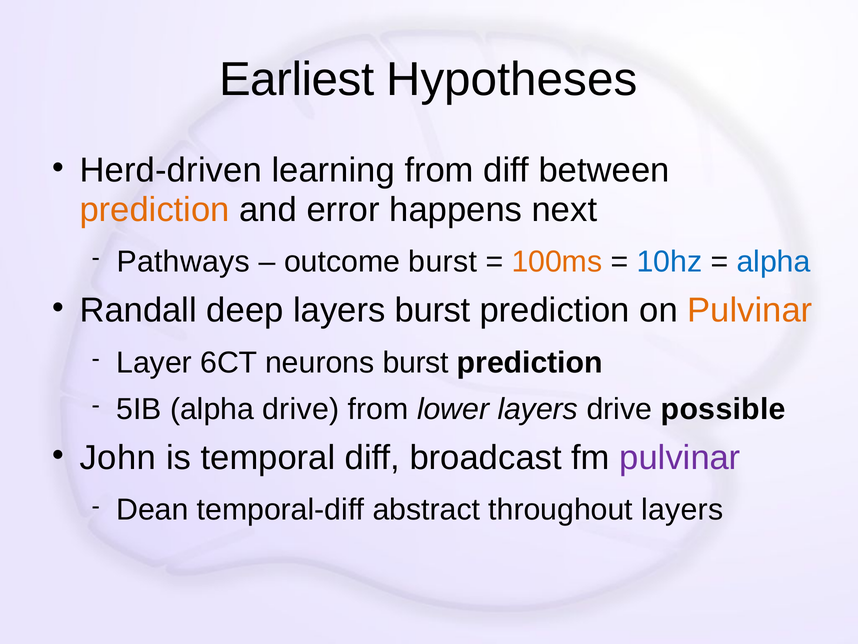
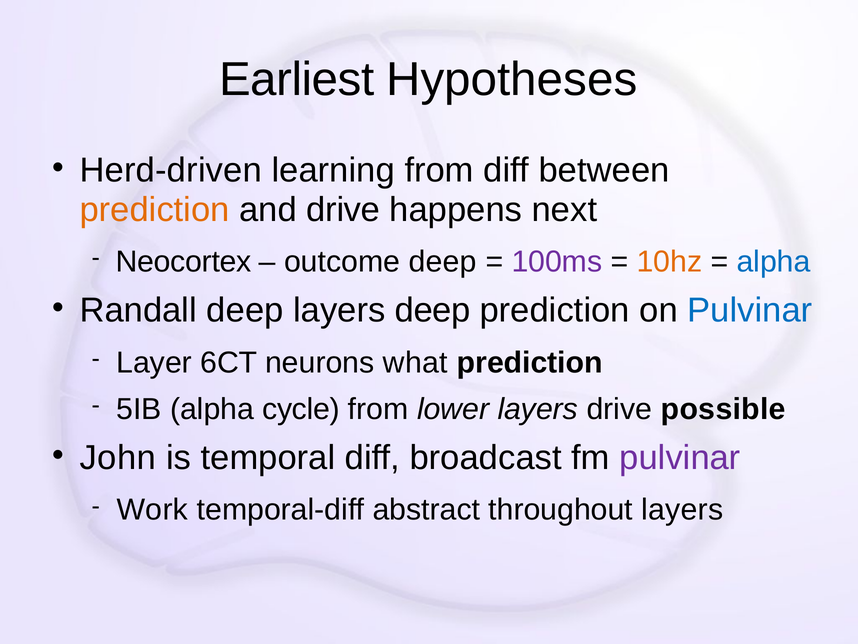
and error: error -> drive
Pathways: Pathways -> Neocortex
outcome burst: burst -> deep
100ms colour: orange -> purple
10hz colour: blue -> orange
layers burst: burst -> deep
Pulvinar at (750, 311) colour: orange -> blue
neurons burst: burst -> what
alpha drive: drive -> cycle
Dean: Dean -> Work
